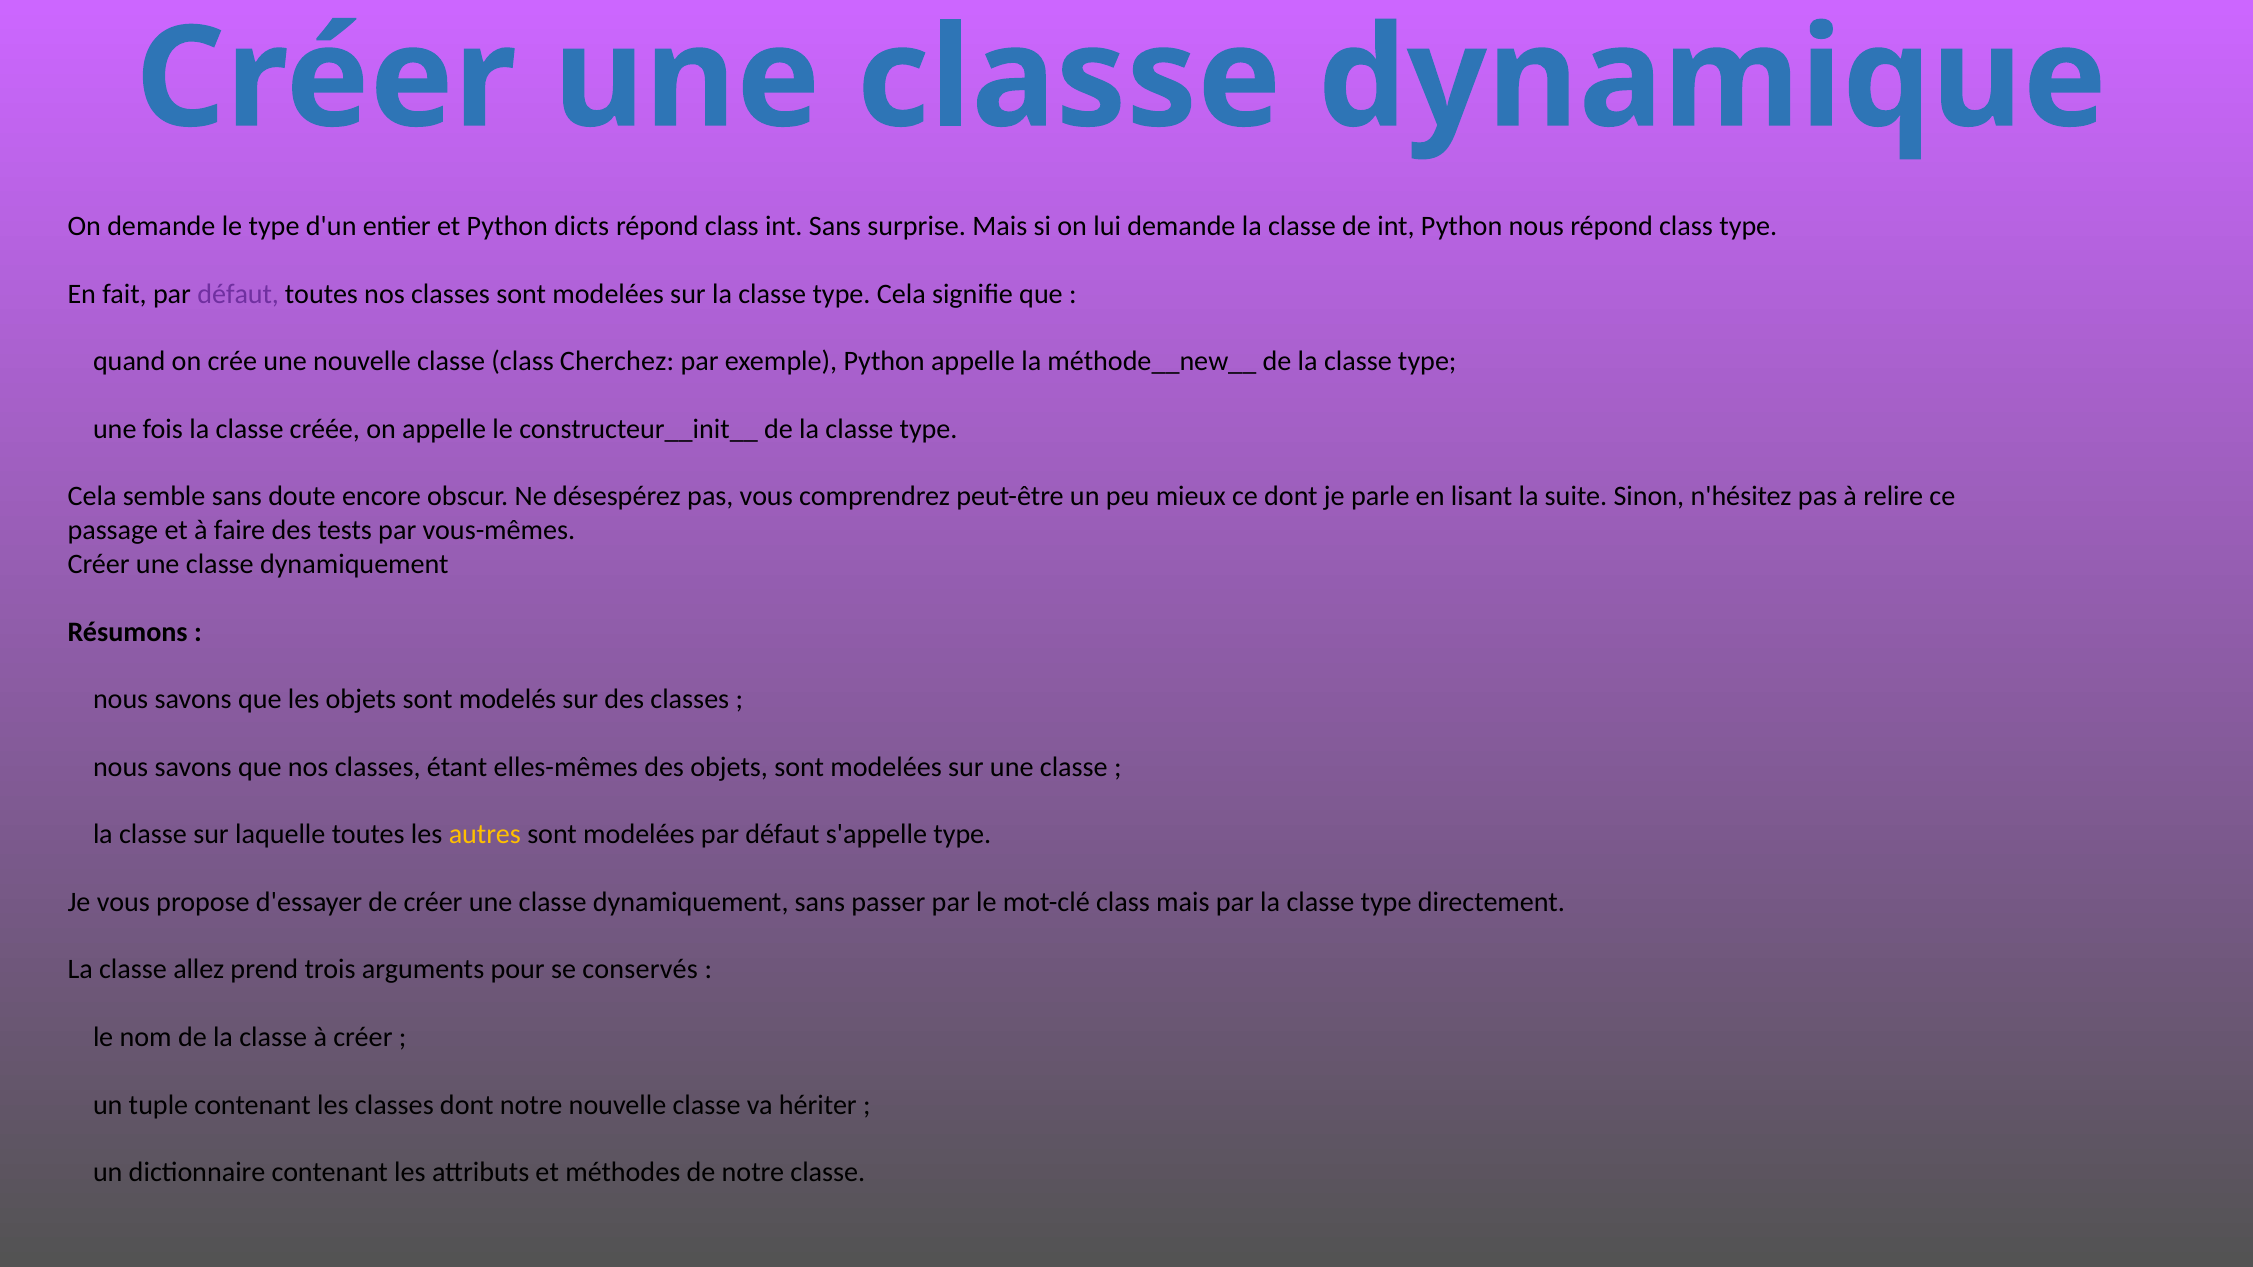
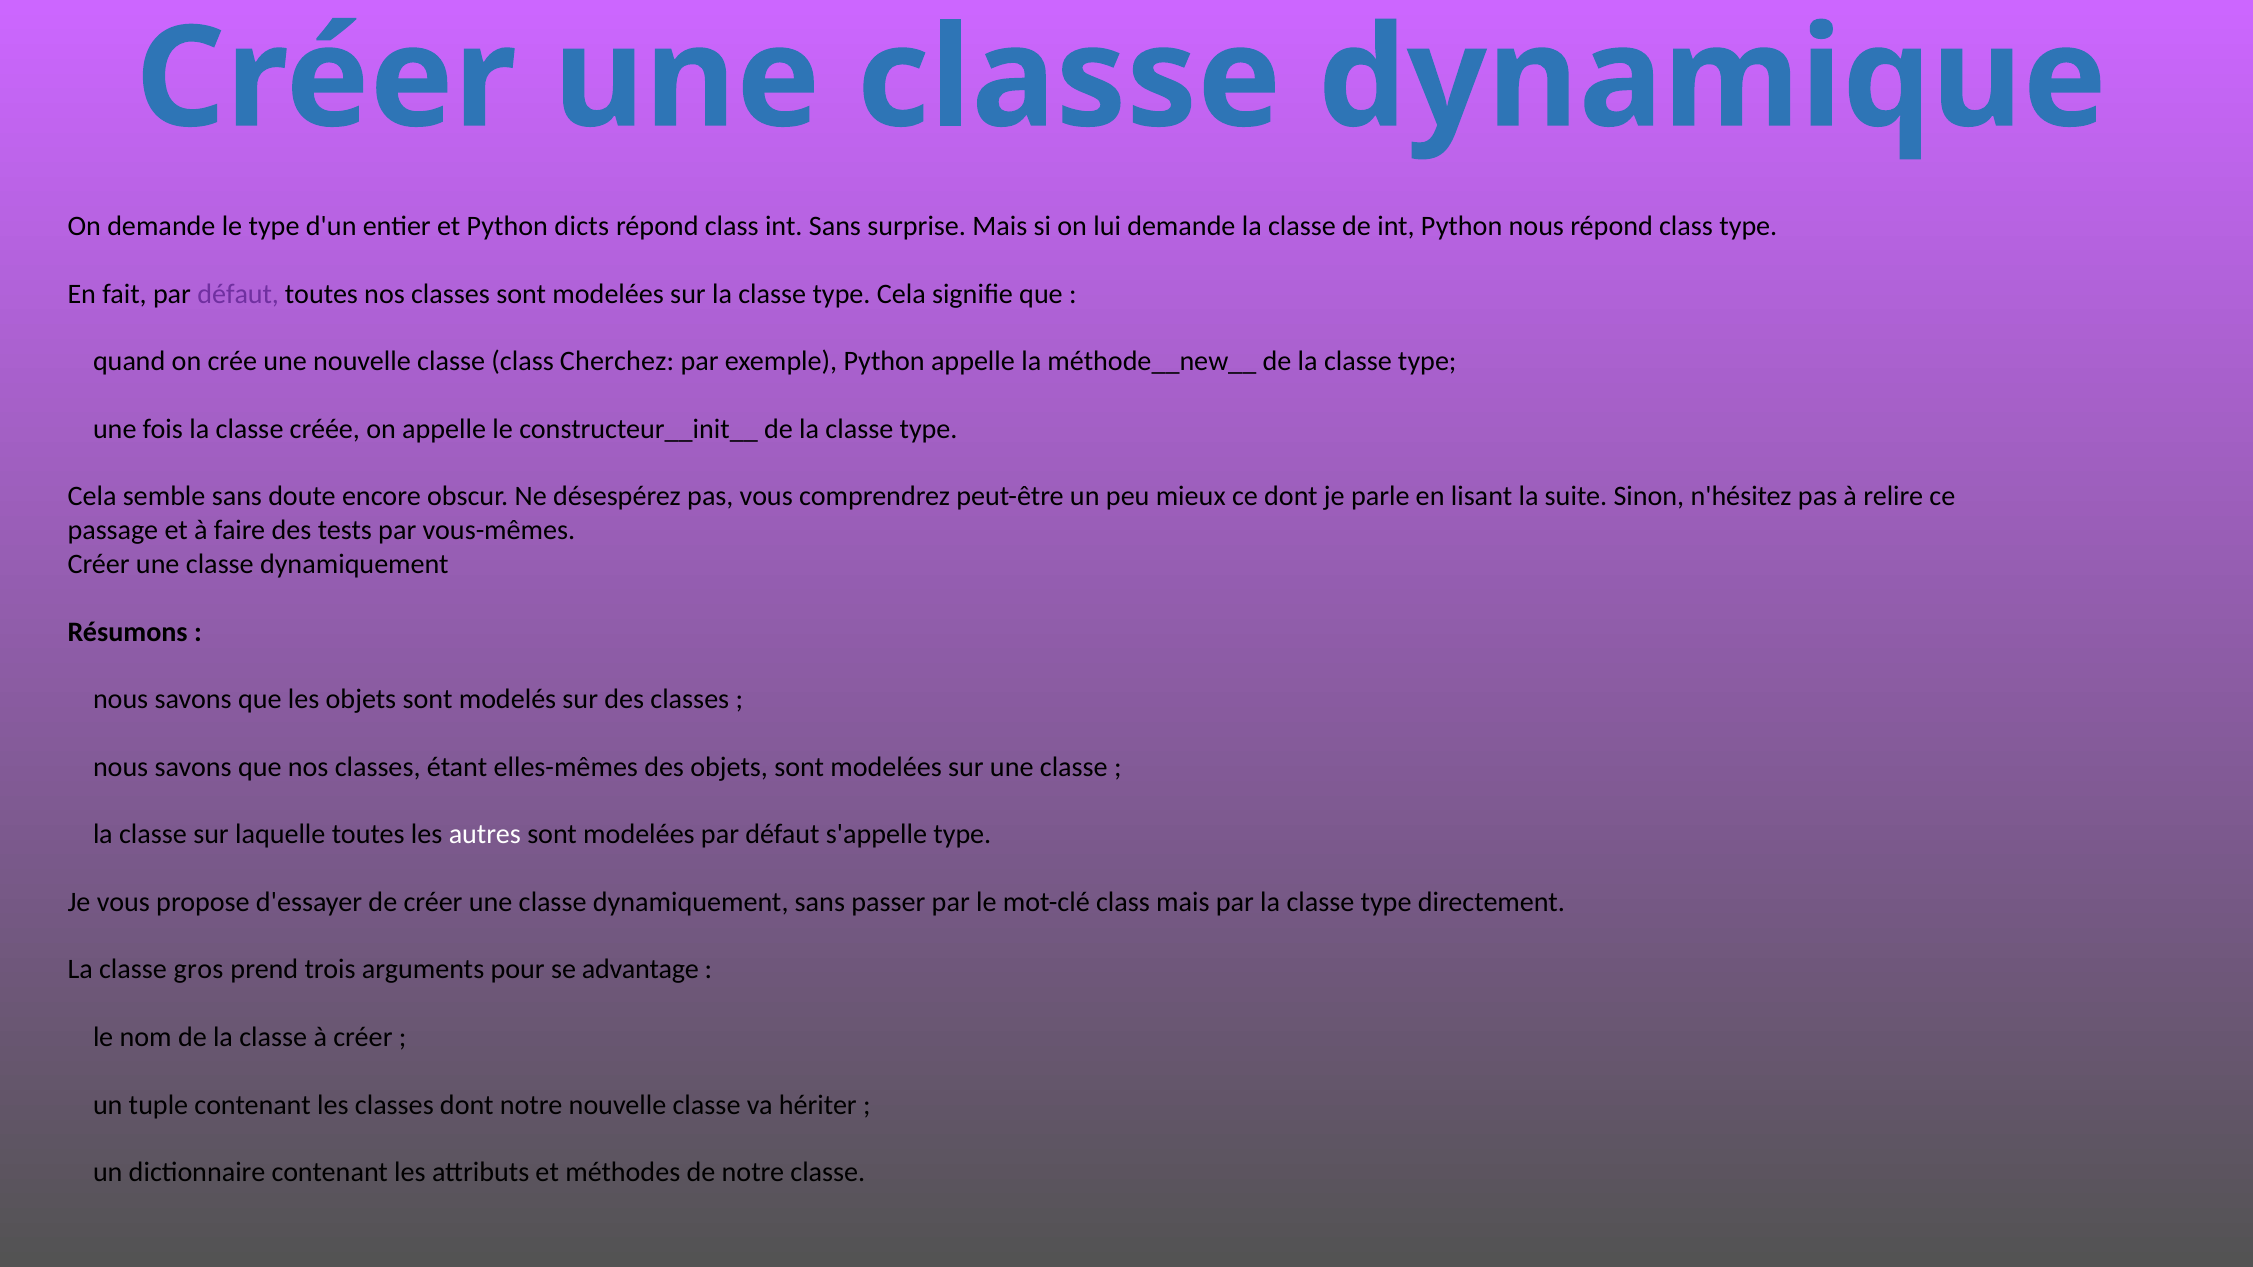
autres colour: yellow -> white
allez: allez -> gros
conservés: conservés -> advantage
